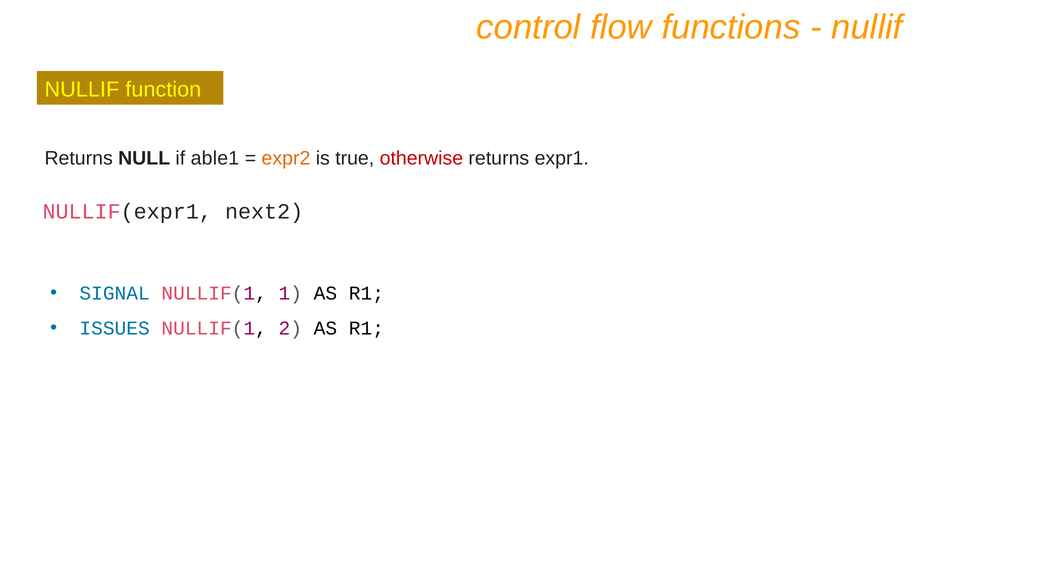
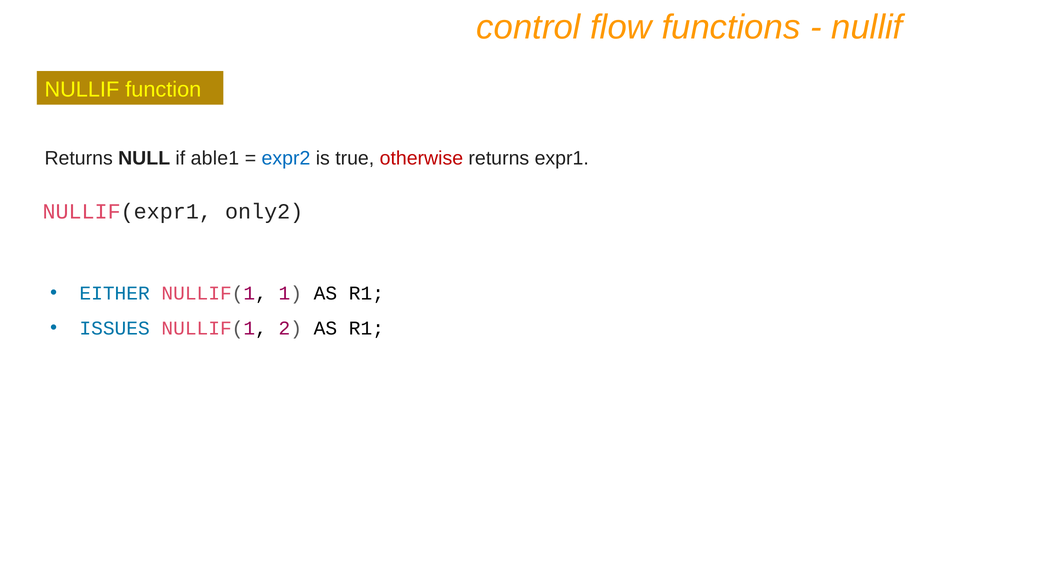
expr2 colour: orange -> blue
next2: next2 -> only2
SIGNAL: SIGNAL -> EITHER
